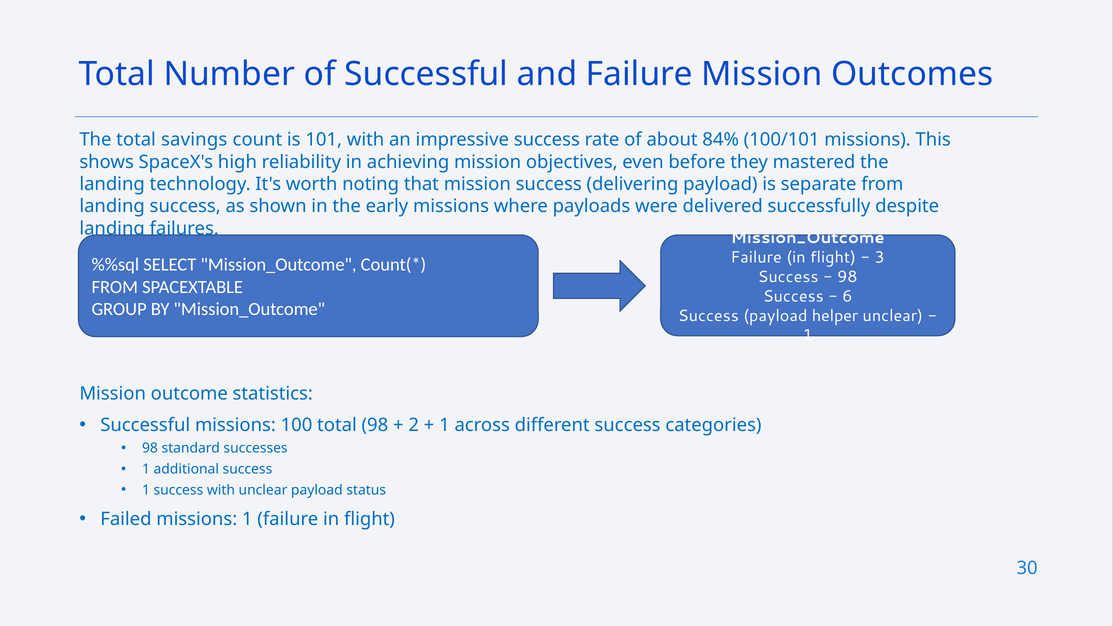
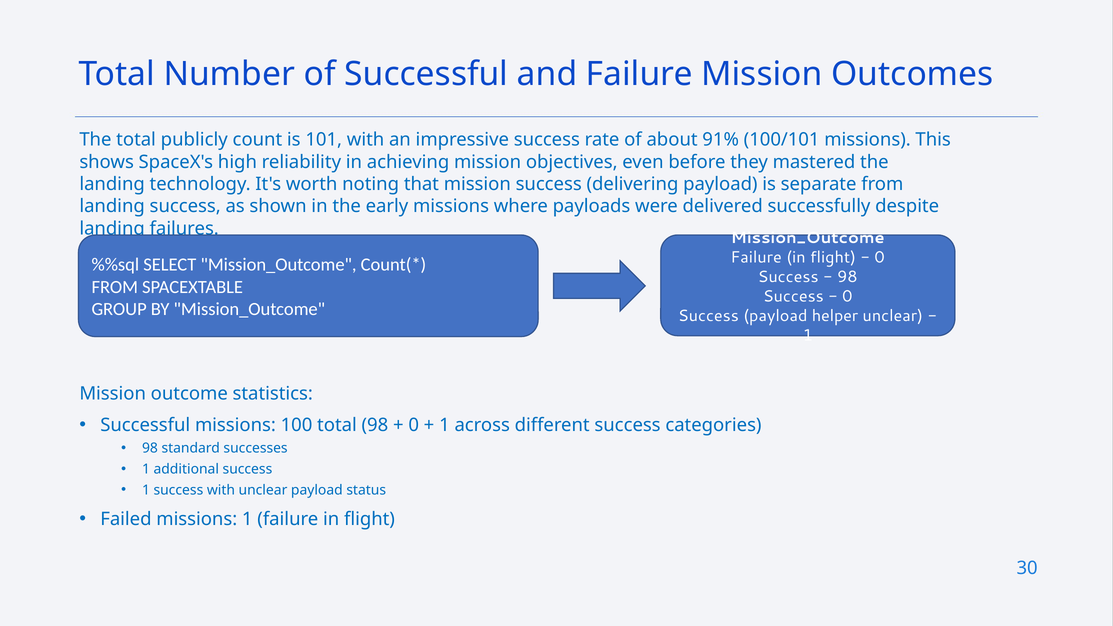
savings: savings -> publicly
84%: 84% -> 91%
3 at (880, 257): 3 -> 0
6 at (847, 296): 6 -> 0
2 at (414, 425): 2 -> 0
